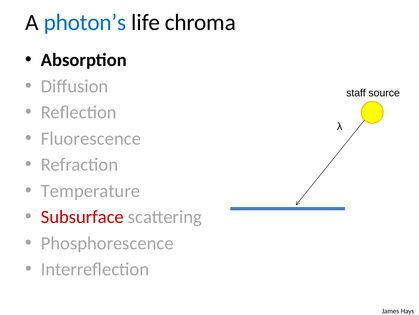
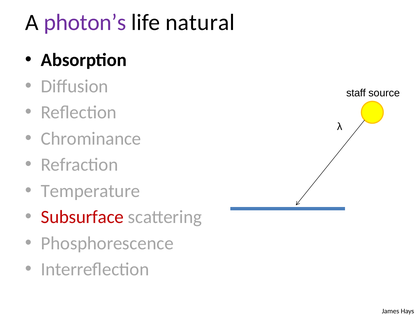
photon’s colour: blue -> purple
chroma: chroma -> natural
Fluorescence: Fluorescence -> Chrominance
